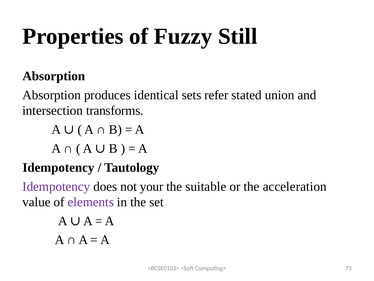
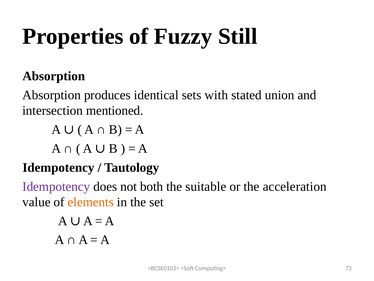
refer: refer -> with
transforms: transforms -> mentioned
your: your -> both
elements colour: purple -> orange
